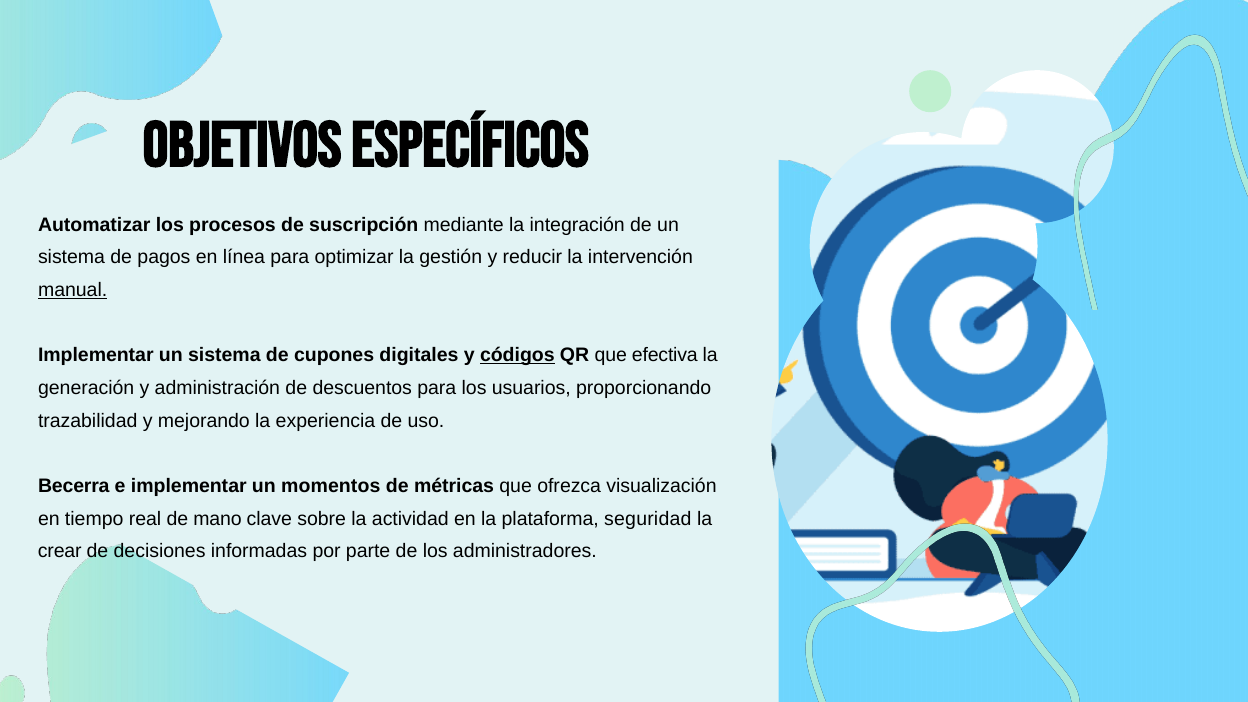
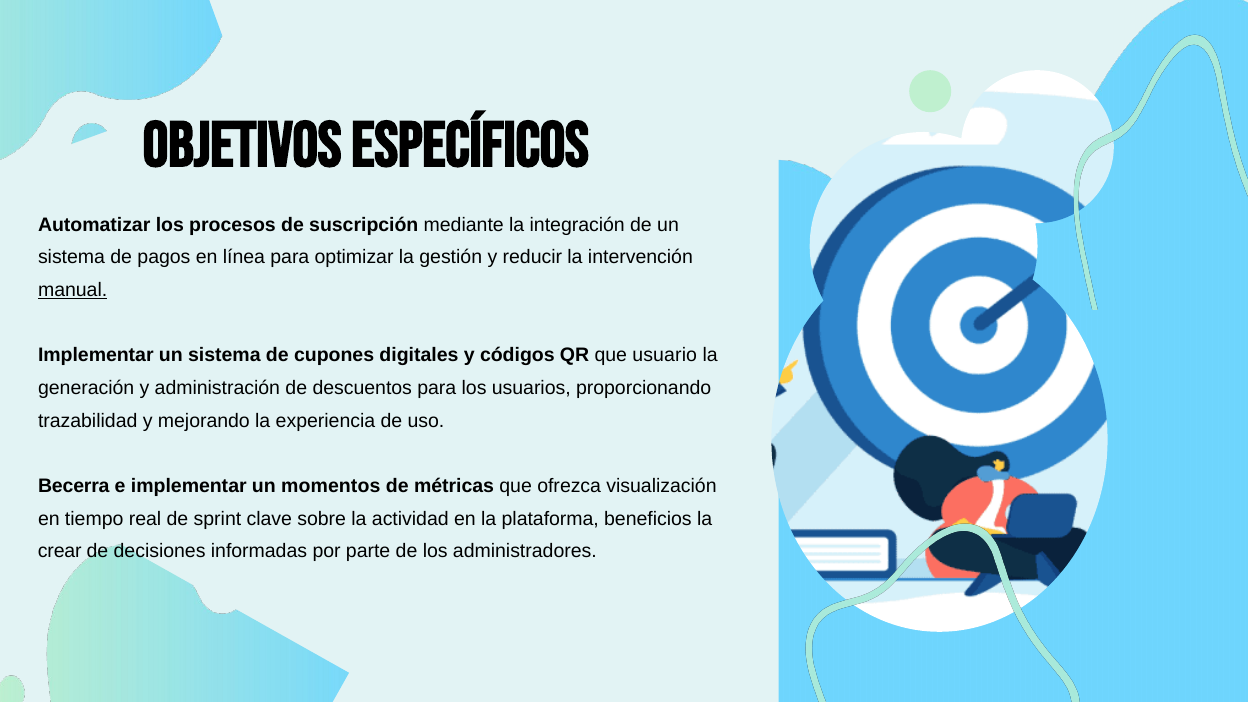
códigos underline: present -> none
efectiva: efectiva -> usuario
mano: mano -> sprint
seguridad: seguridad -> beneficios
